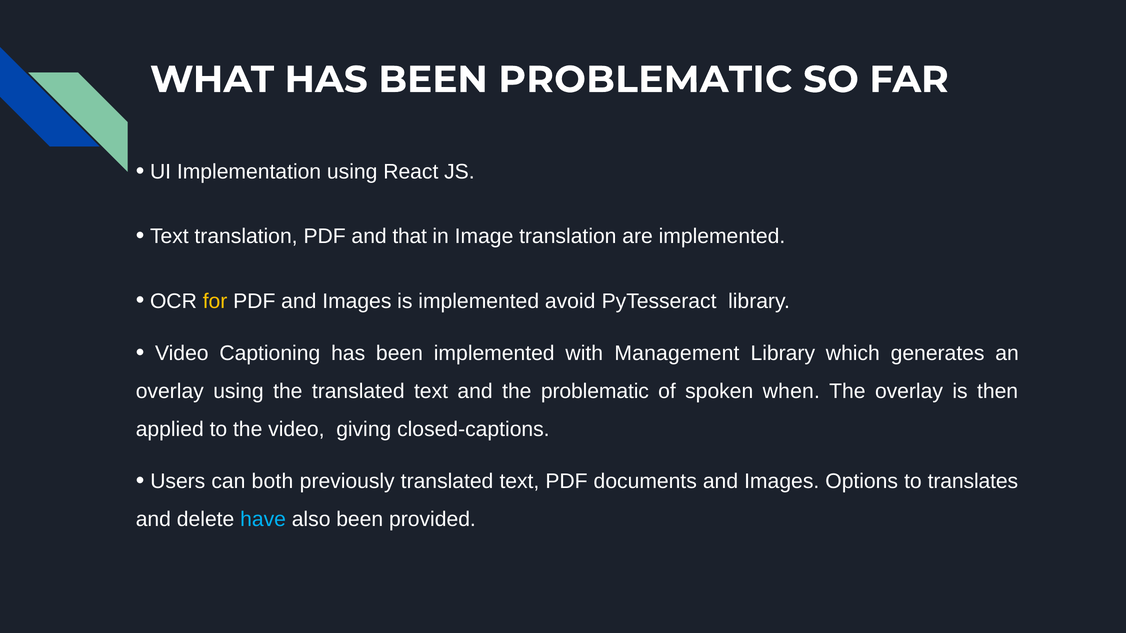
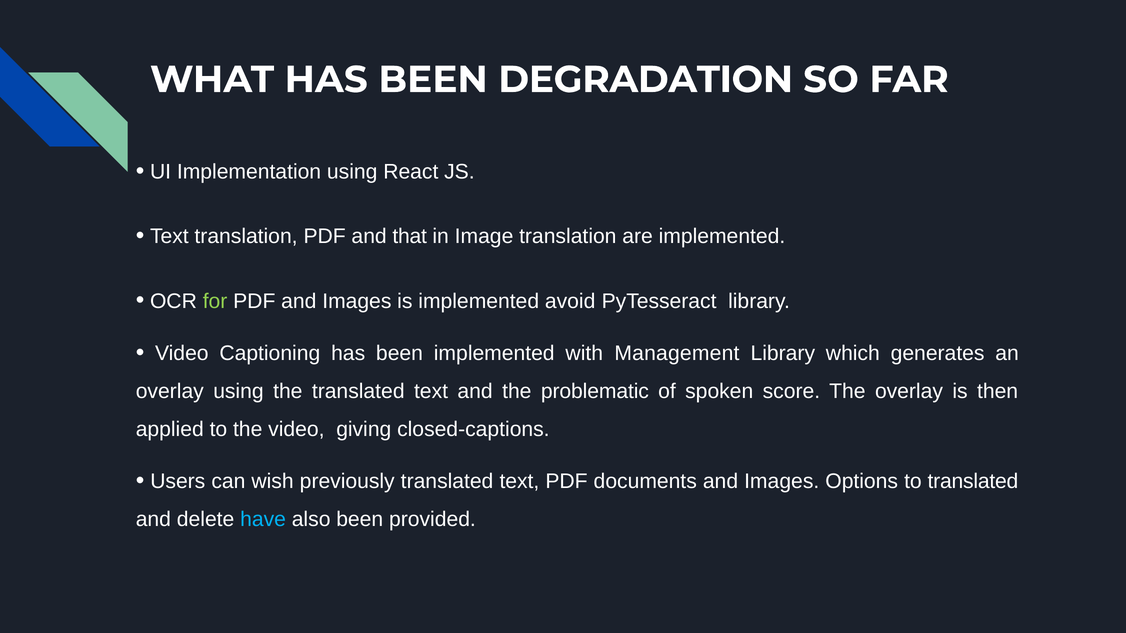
BEEN PROBLEMATIC: PROBLEMATIC -> DEGRADATION
for colour: yellow -> light green
when: when -> score
both: both -> wish
to translates: translates -> translated
